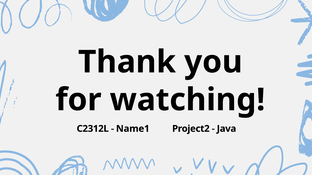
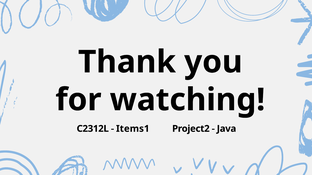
Name1: Name1 -> Items1
